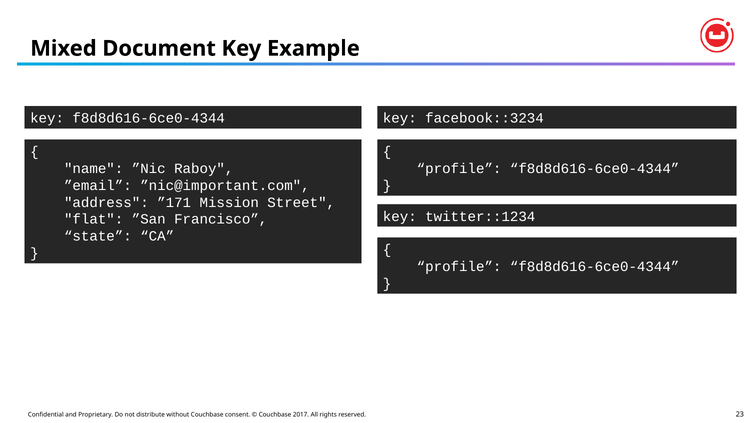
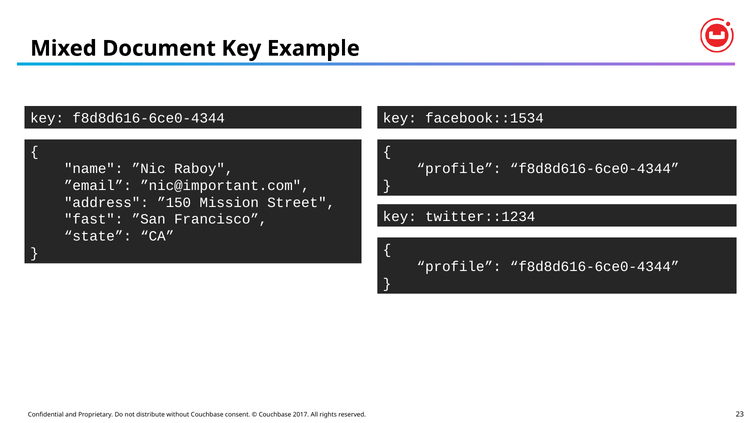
facebook::3234: facebook::3234 -> facebook::1534
”171: ”171 -> ”150
flat: flat -> fast
